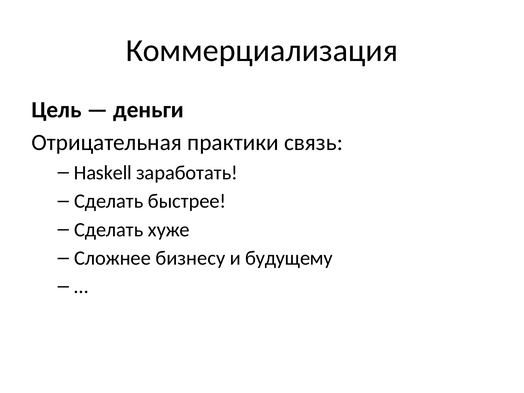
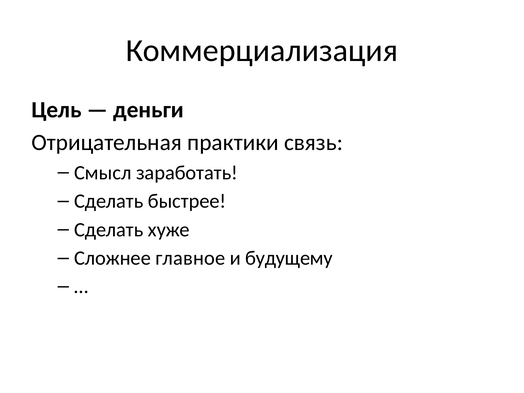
Haskell: Haskell -> Смысл
бизнесу: бизнесу -> главное
